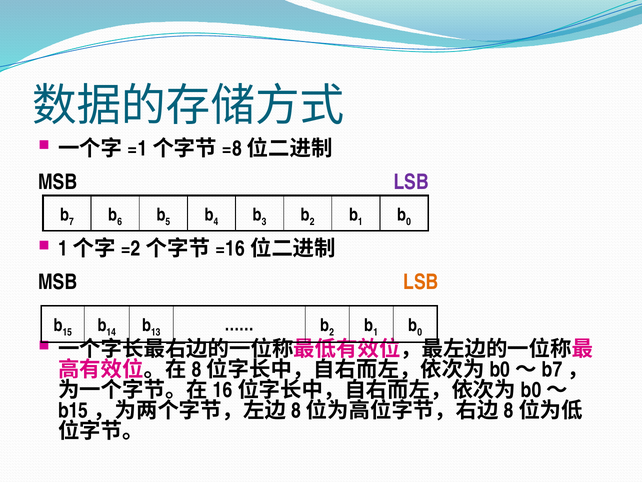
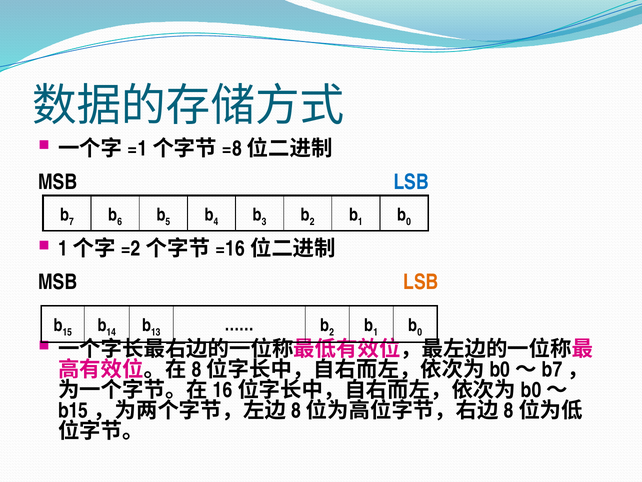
LSB at (411, 182) colour: purple -> blue
